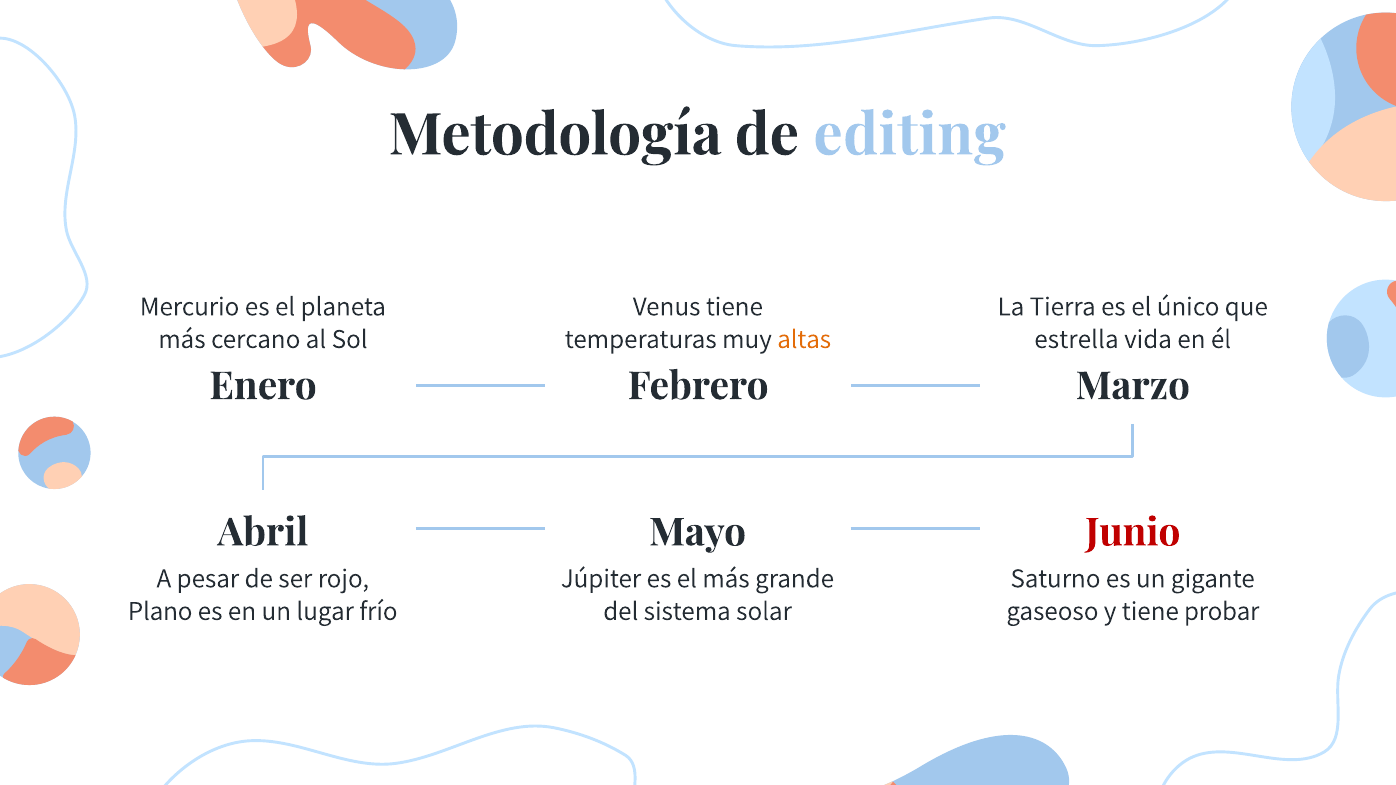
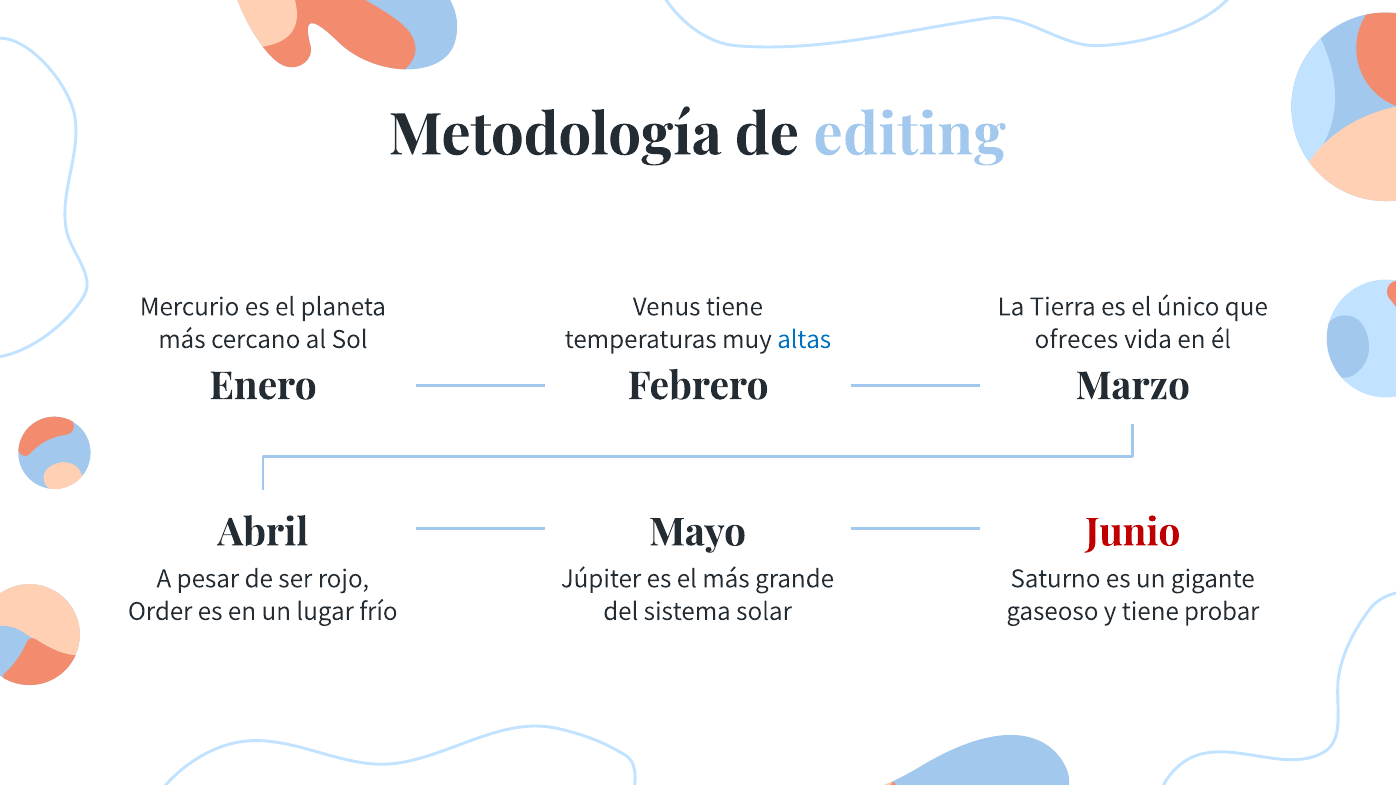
altas colour: orange -> blue
estrella: estrella -> ofreces
Plano: Plano -> Order
